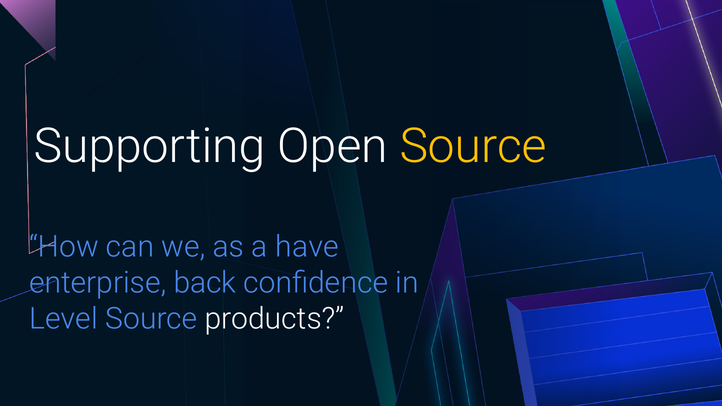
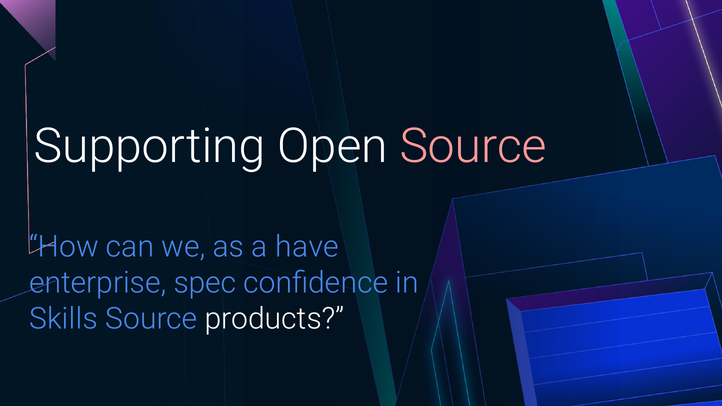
Source at (473, 147) colour: yellow -> pink
back: back -> spec
Level: Level -> Skills
